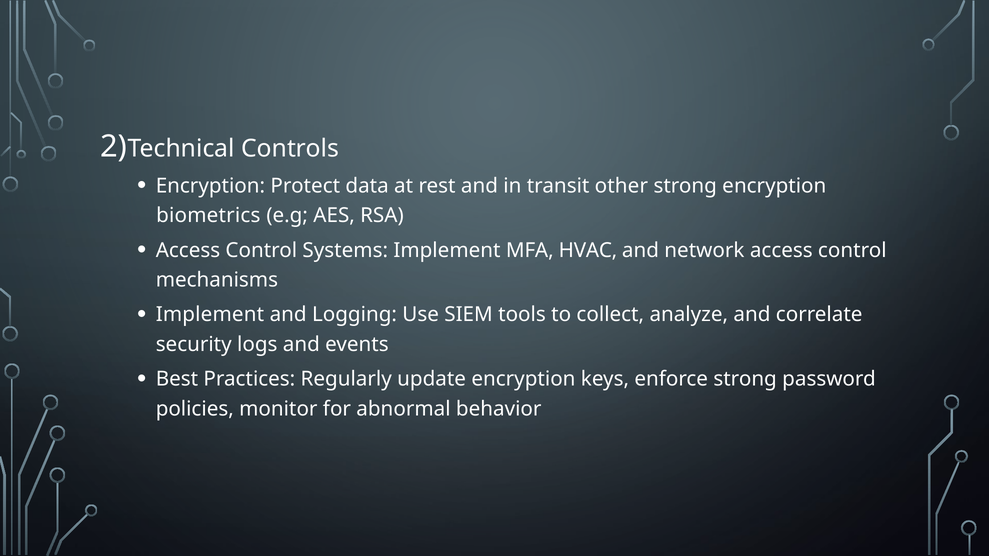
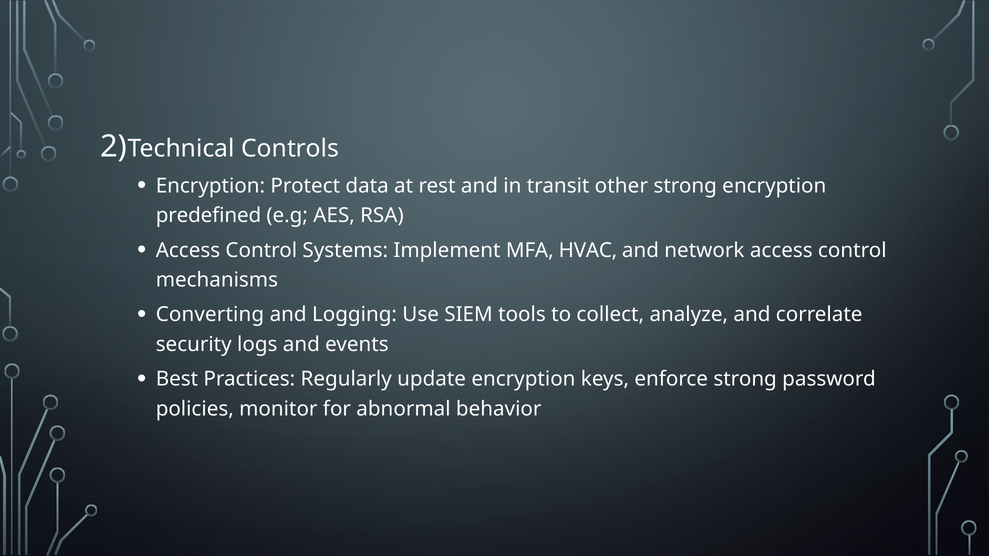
biometrics: biometrics -> predefined
Implement at (210, 315): Implement -> Converting
